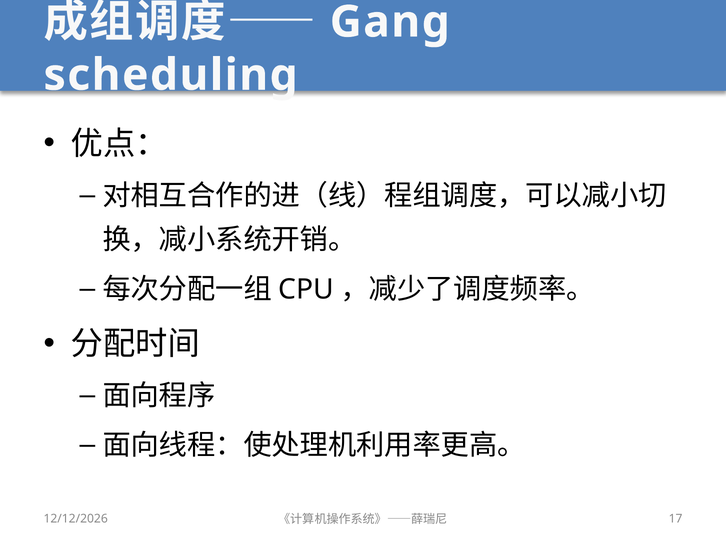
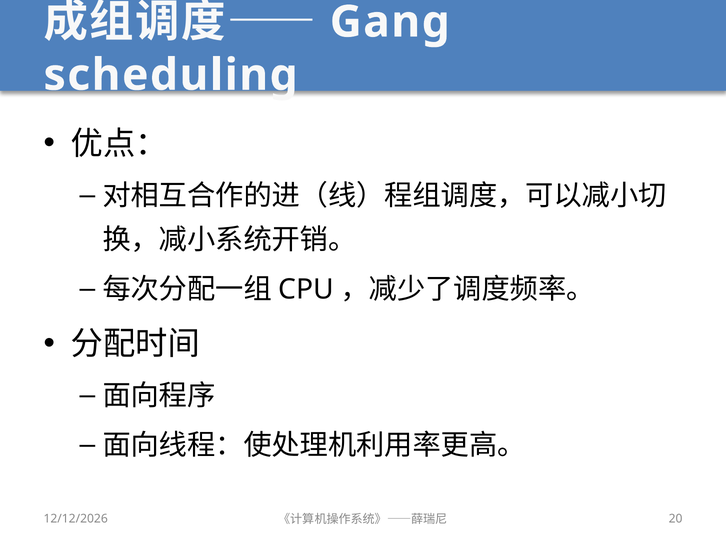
17: 17 -> 20
